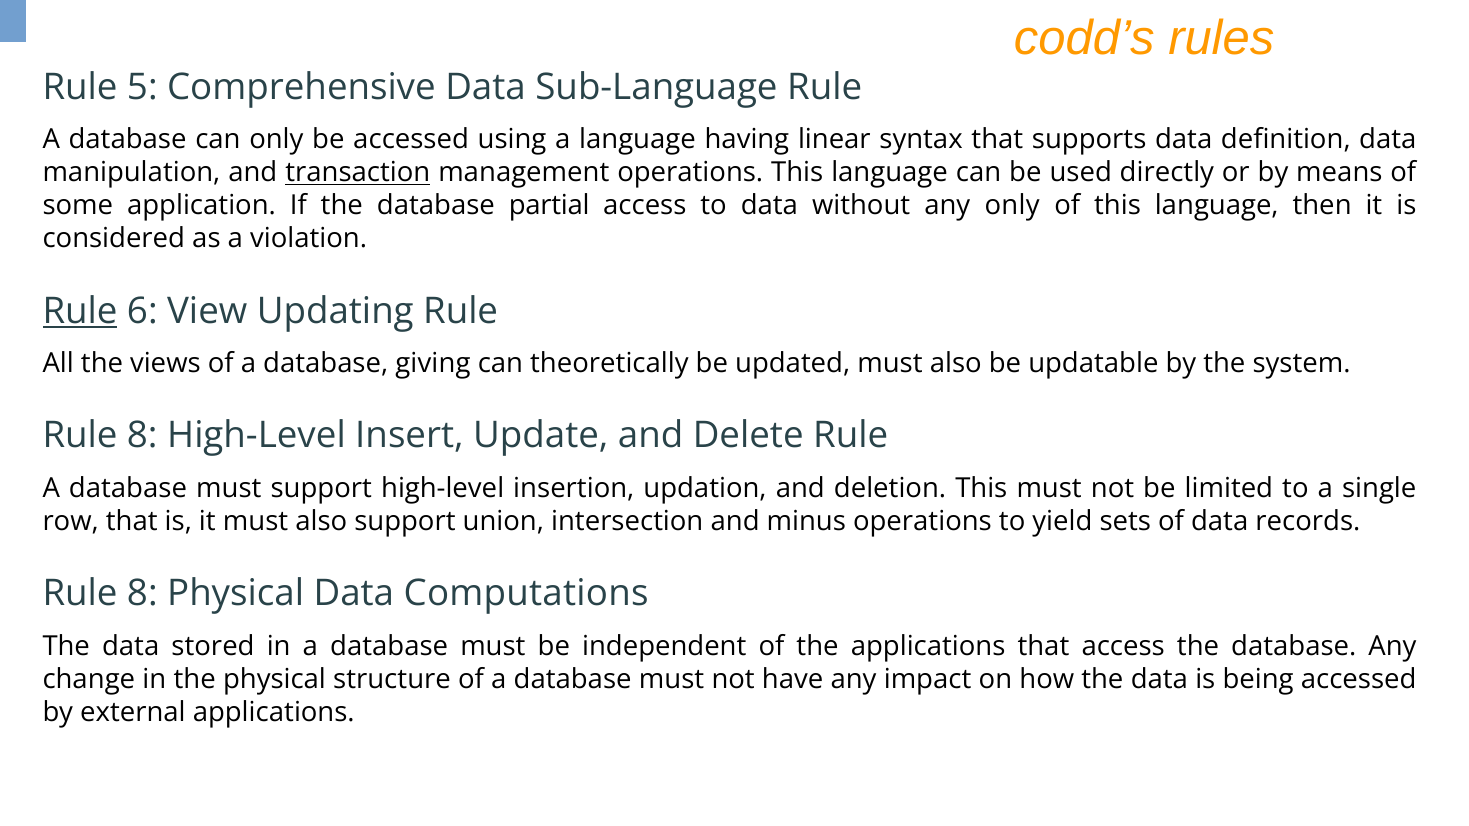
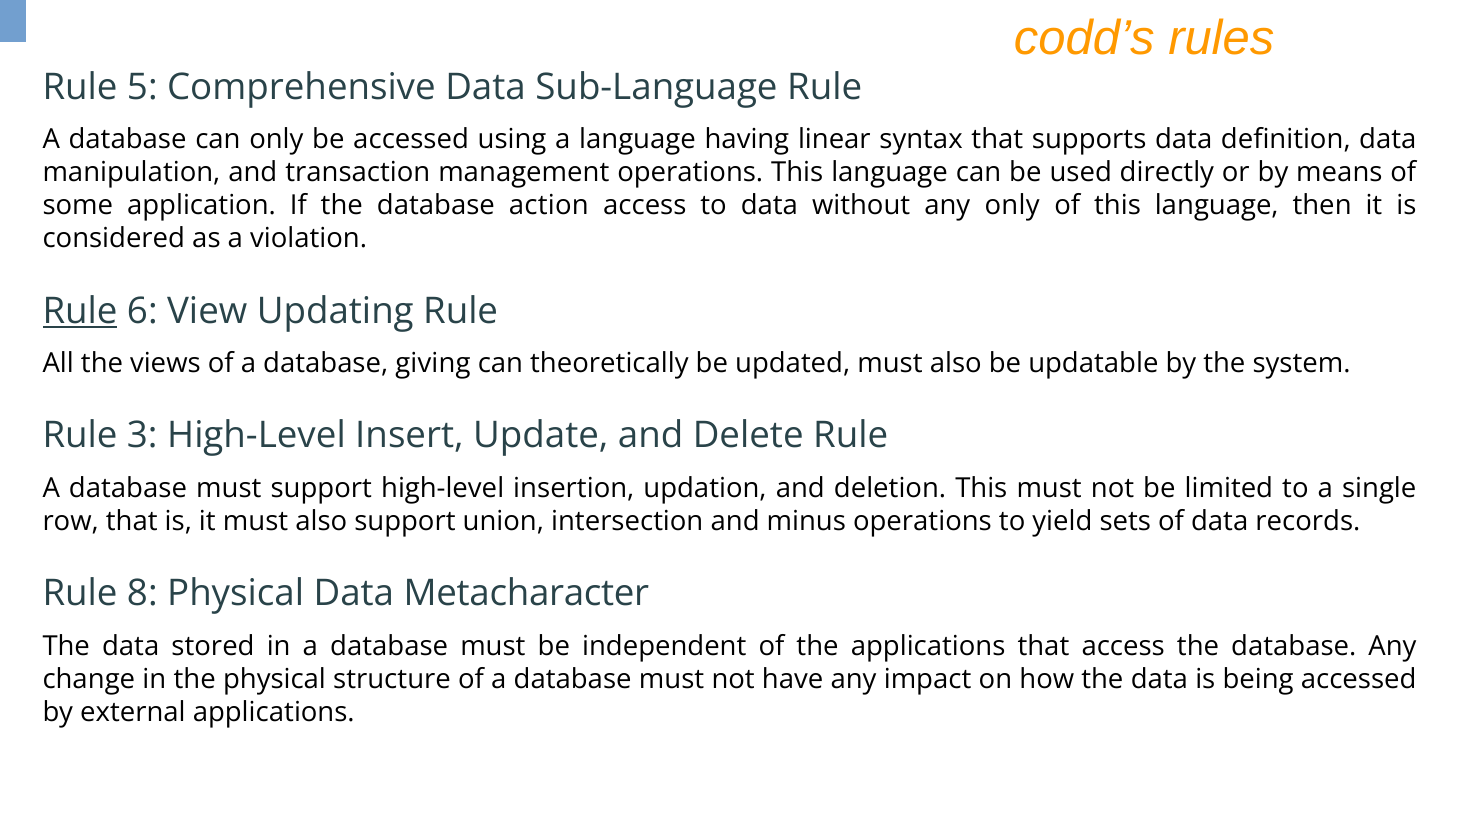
transaction underline: present -> none
partial: partial -> action
8 at (142, 436): 8 -> 3
Computations: Computations -> Metacharacter
